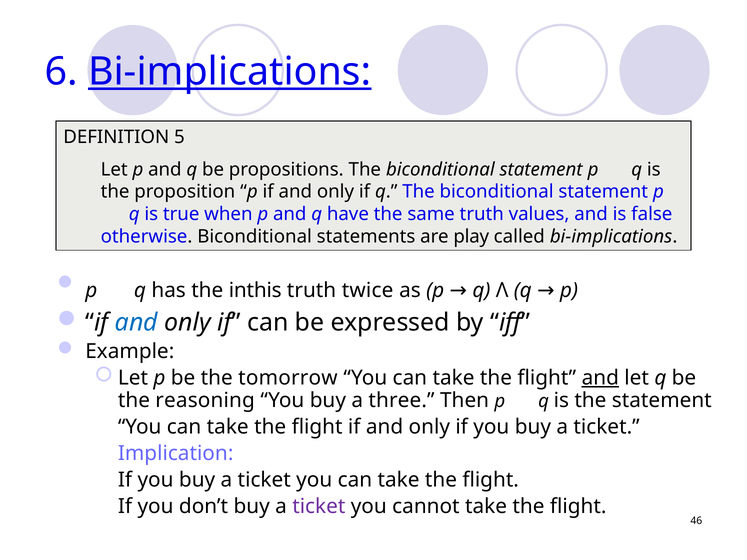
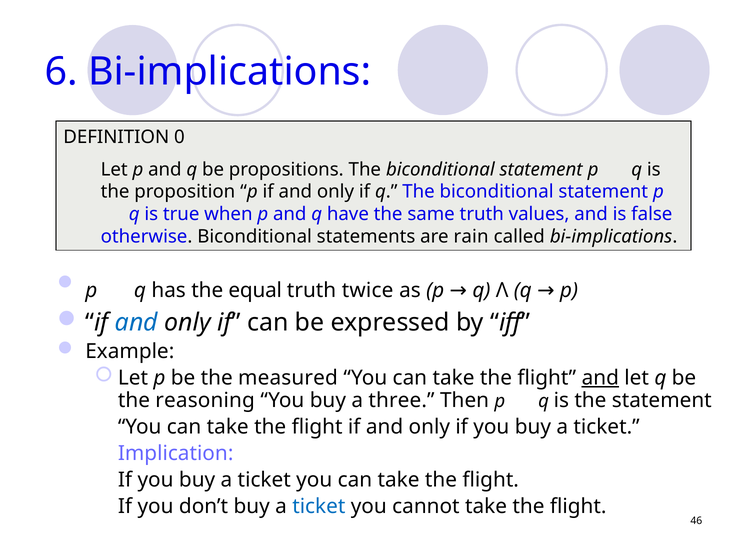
Bi-implications at (230, 72) underline: present -> none
5: 5 -> 0
play: play -> rain
inthis: inthis -> equal
tomorrow: tomorrow -> measured
ticket at (319, 507) colour: purple -> blue
